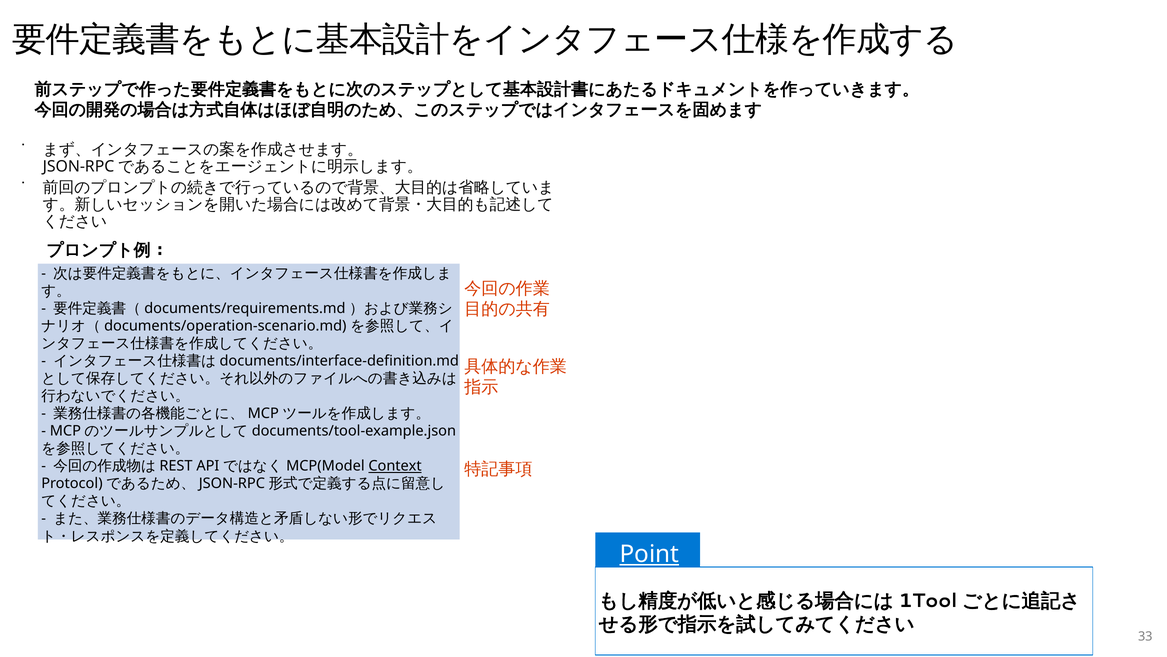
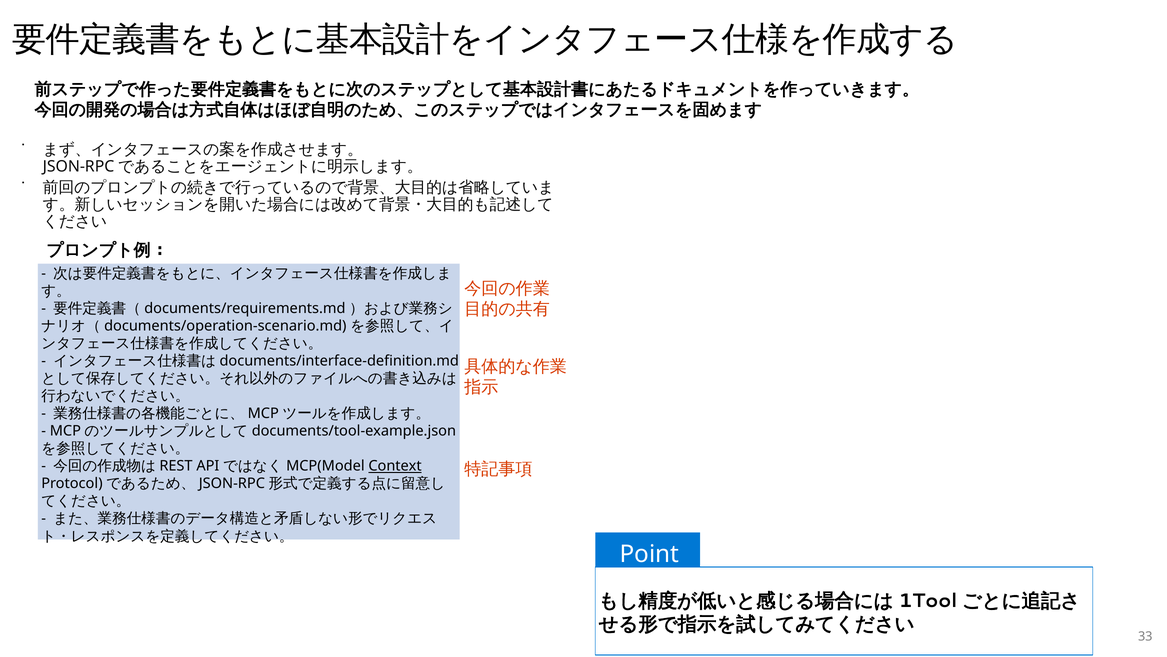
Point underline: present -> none
